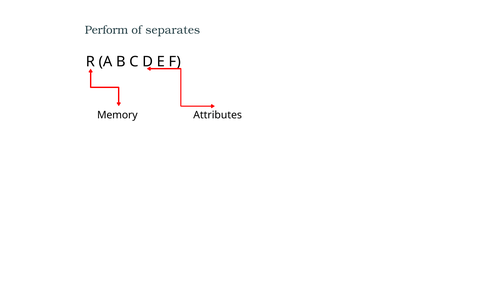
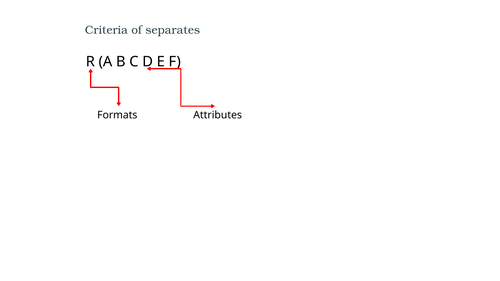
Perform: Perform -> Criteria
Memory: Memory -> Formats
